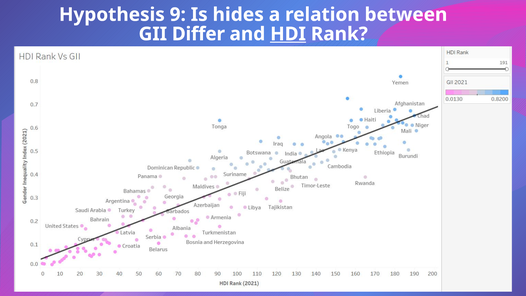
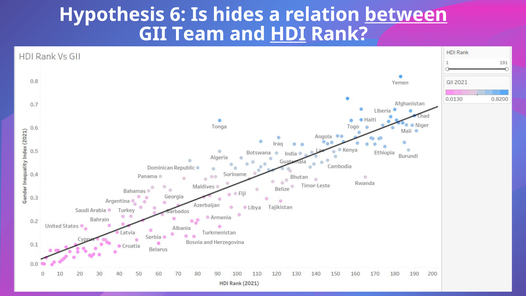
9: 9 -> 6
between underline: none -> present
Differ: Differ -> Team
